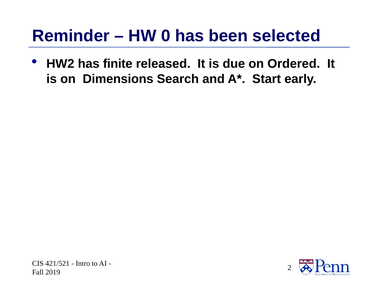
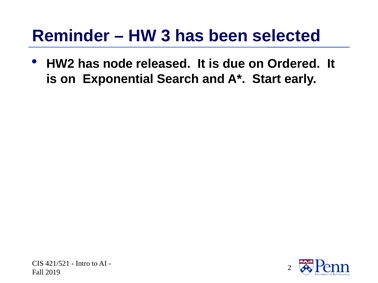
0: 0 -> 3
finite: finite -> node
Dimensions: Dimensions -> Exponential
